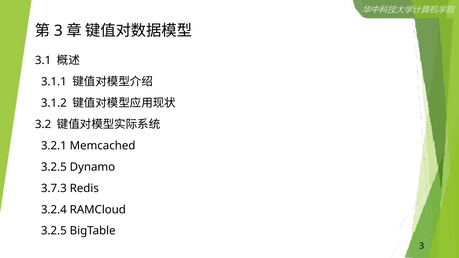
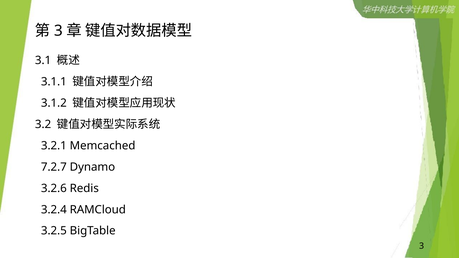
3.2.5 at (54, 167): 3.2.5 -> 7.2.7
3.7.3: 3.7.3 -> 3.2.6
